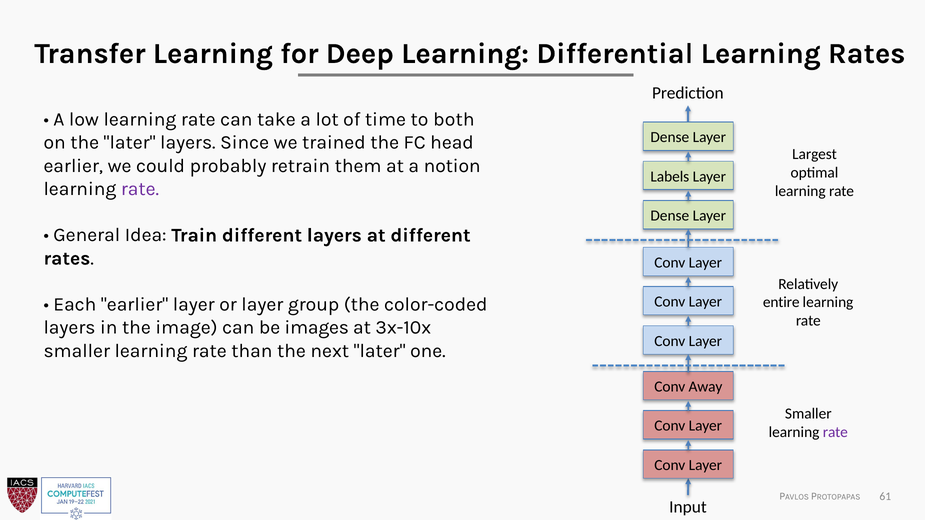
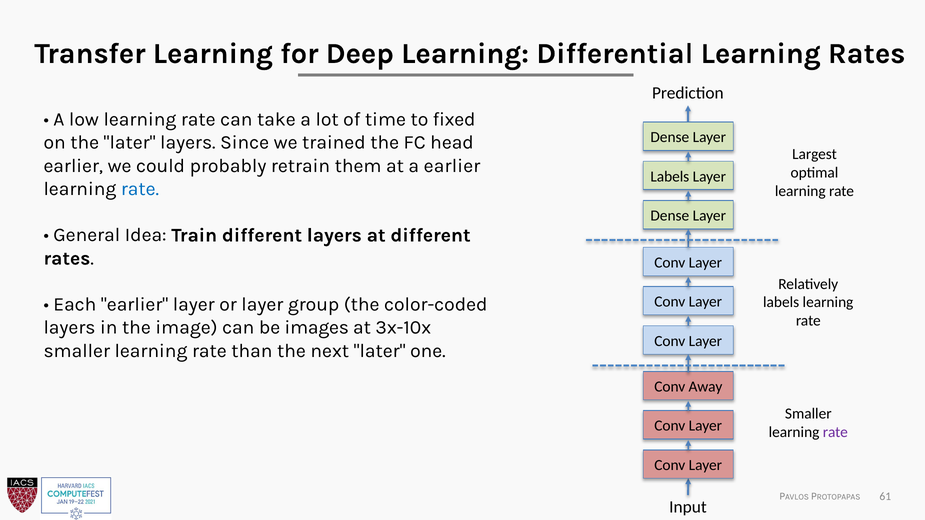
both: both -> fixed
a notion: notion -> earlier
rate at (140, 189) colour: purple -> blue
entire at (781, 303): entire -> labels
